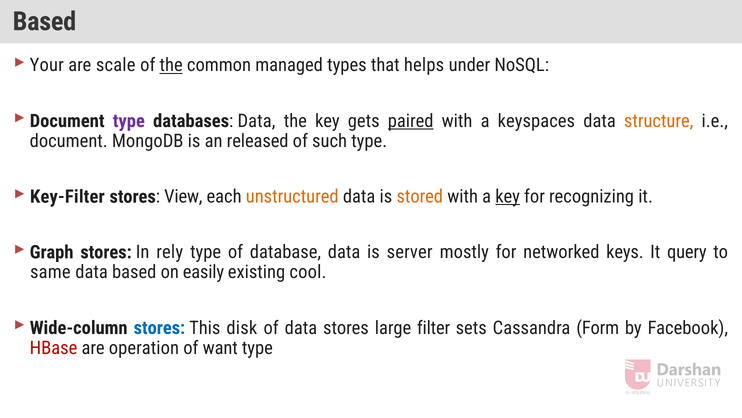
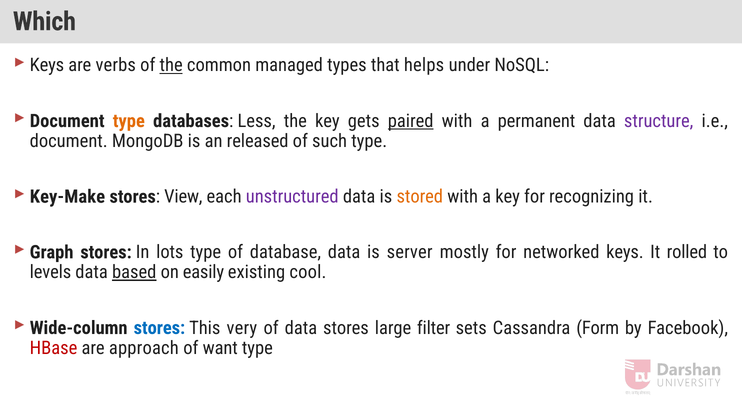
Based at (44, 21): Based -> Which
Your at (47, 65): Your -> Keys
scale: scale -> verbs
type at (129, 121) colour: purple -> orange
databases Data: Data -> Less
keyspaces: keyspaces -> permanent
structure colour: orange -> purple
Key-Filter: Key-Filter -> Key-Make
unstructured colour: orange -> purple
key at (508, 196) underline: present -> none
rely: rely -> lots
query: query -> rolled
same: same -> levels
based at (134, 272) underline: none -> present
disk: disk -> very
operation: operation -> approach
